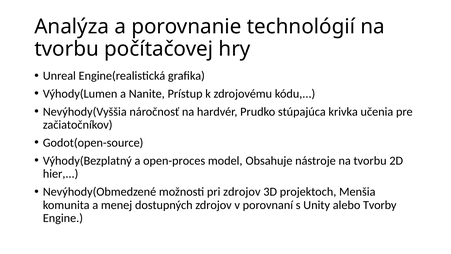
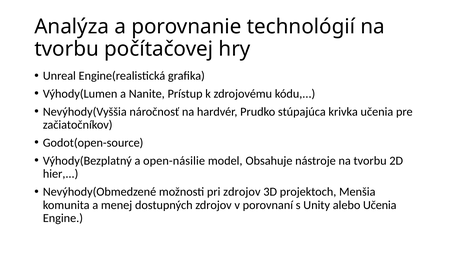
open-proces: open-proces -> open-násilie
alebo Tvorby: Tvorby -> Učenia
